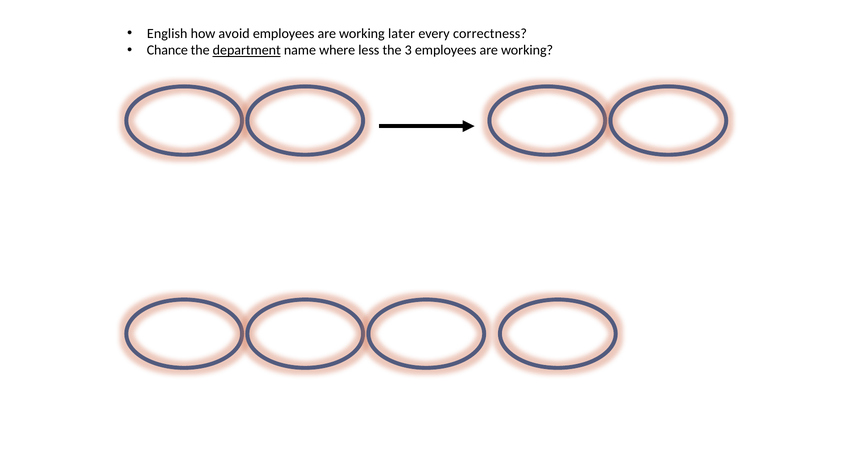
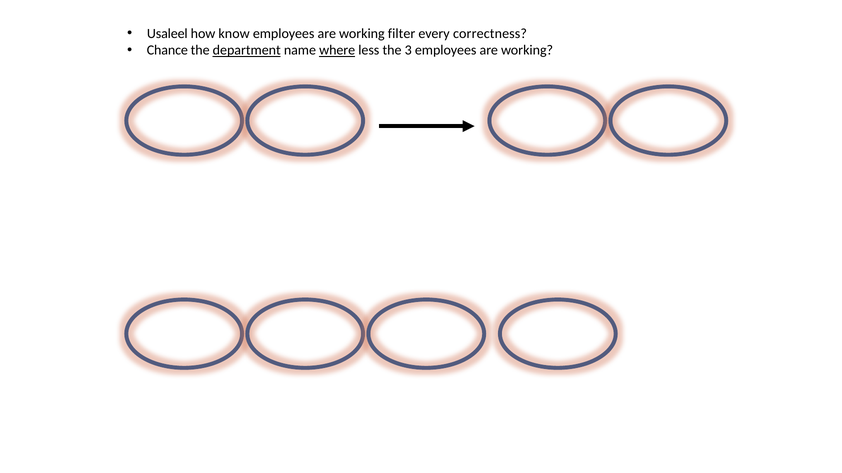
English: English -> Usaleel
avoid: avoid -> know
later: later -> filter
where underline: none -> present
